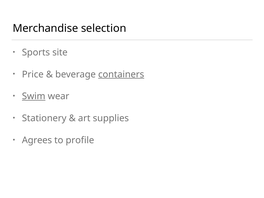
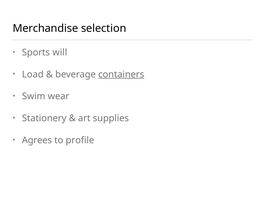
site: site -> will
Price: Price -> Load
Swim underline: present -> none
